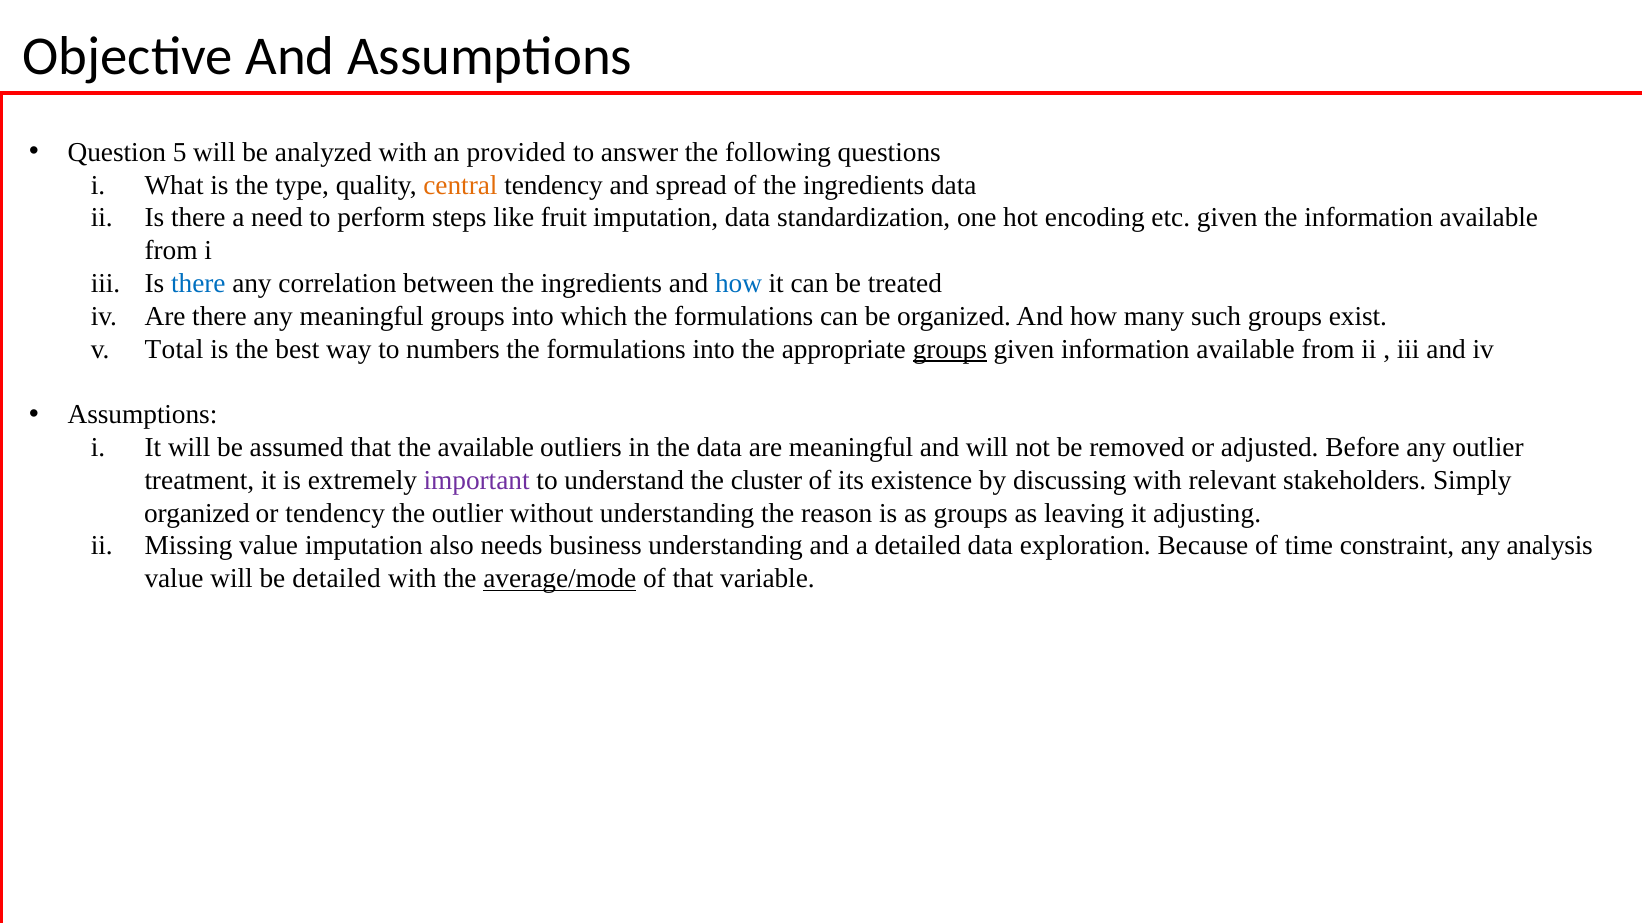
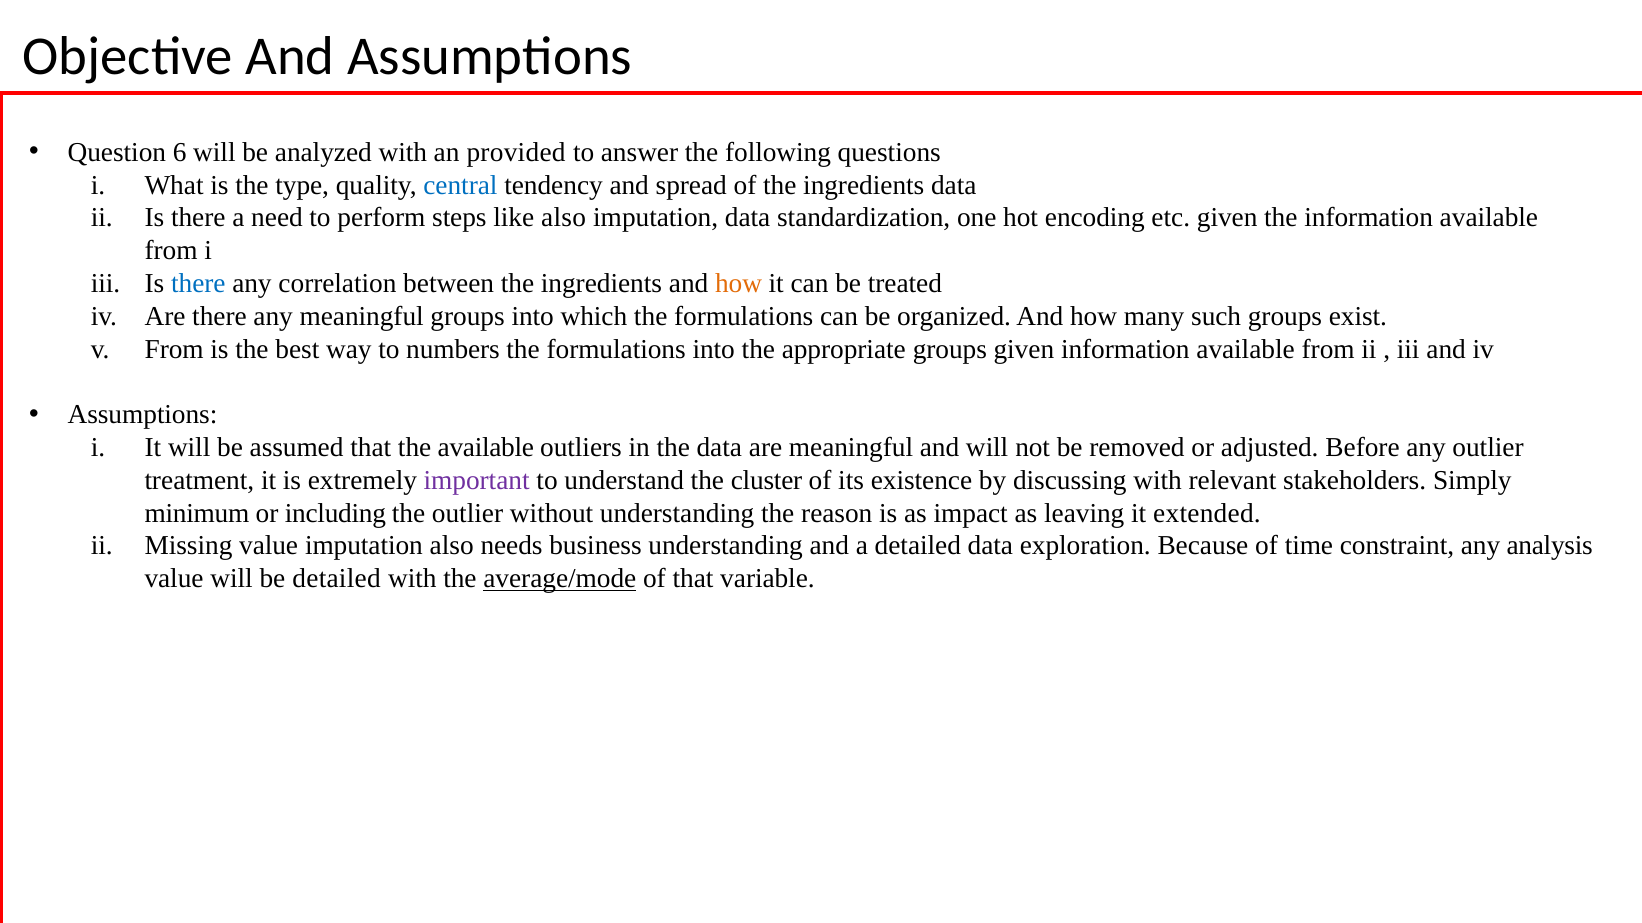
5: 5 -> 6
central colour: orange -> blue
like fruit: fruit -> also
how at (739, 284) colour: blue -> orange
Total at (174, 349): Total -> From
groups at (950, 349) underline: present -> none
organized at (197, 513): organized -> minimum
or tendency: tendency -> including
as groups: groups -> impact
adjusting: adjusting -> extended
